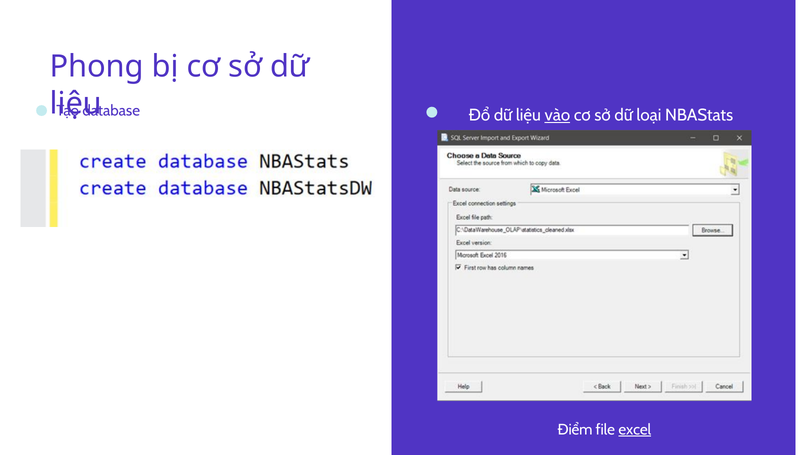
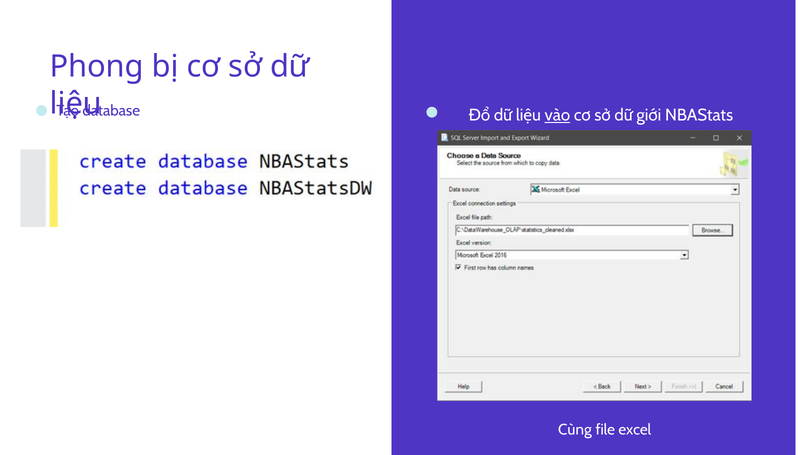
loại: loại -> giới
Điểm: Điểm -> Cùng
excel underline: present -> none
